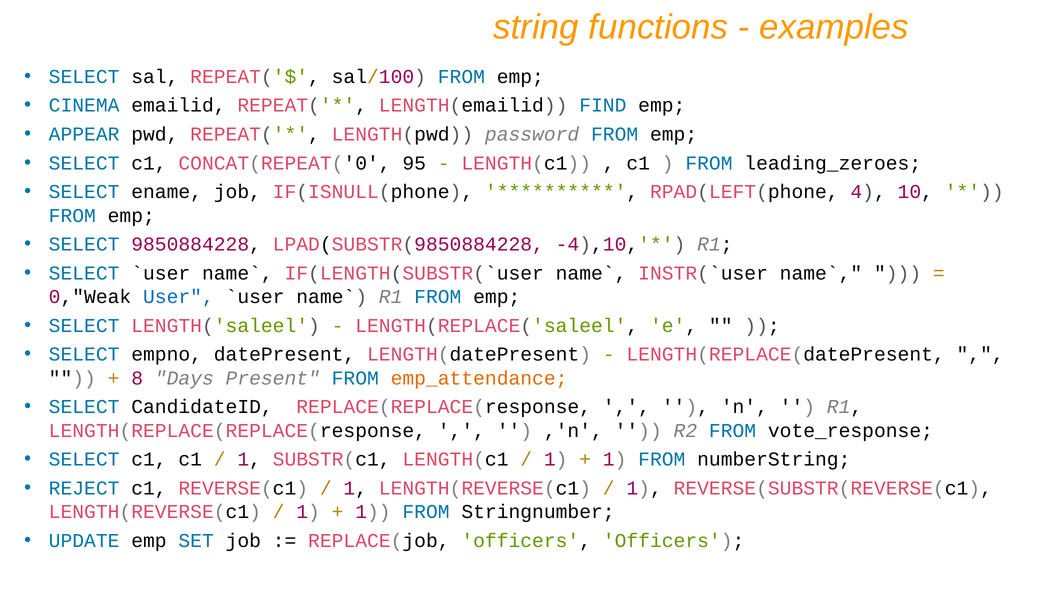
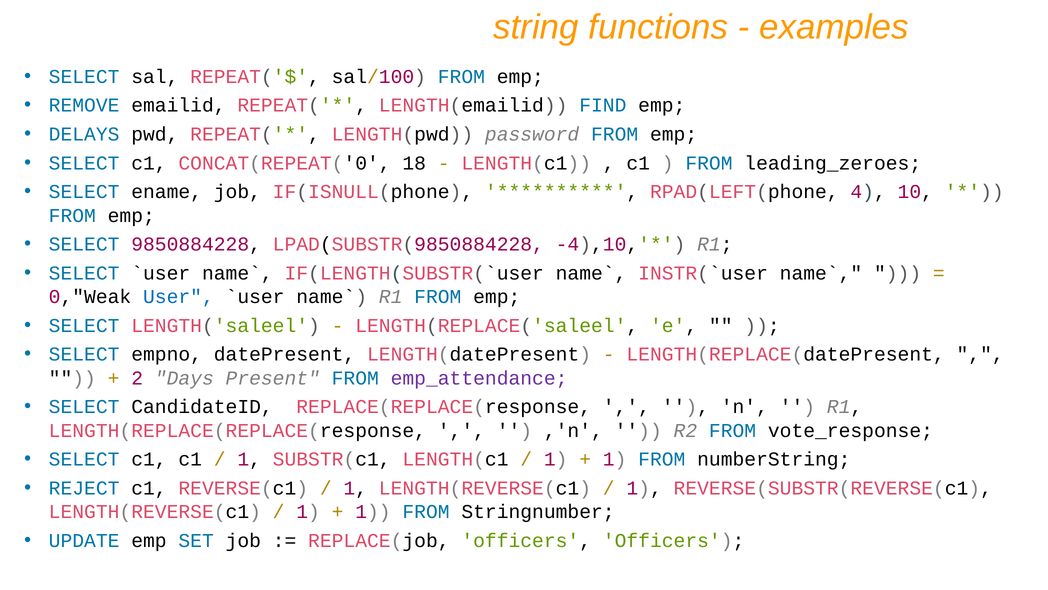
CINEMA: CINEMA -> REMOVE
APPEAR: APPEAR -> DELAYS
95: 95 -> 18
8: 8 -> 2
emp_attendance colour: orange -> purple
